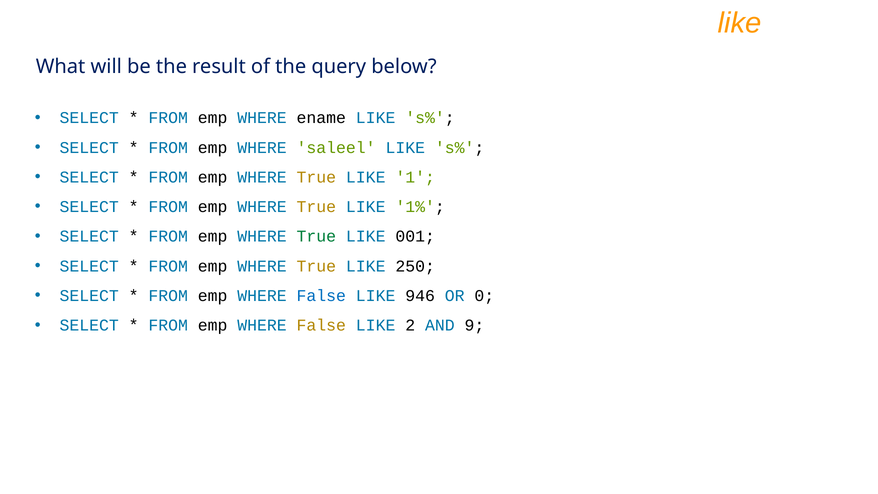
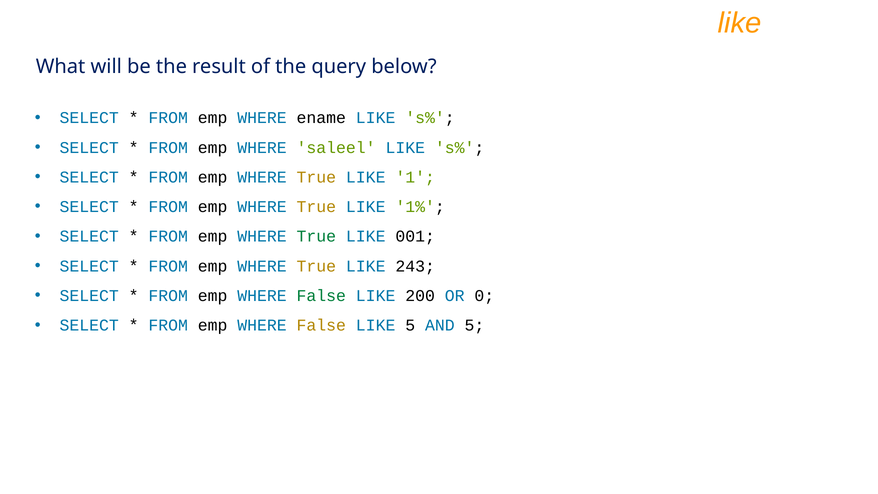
250: 250 -> 243
False at (321, 296) colour: blue -> green
946: 946 -> 200
LIKE 2: 2 -> 5
AND 9: 9 -> 5
